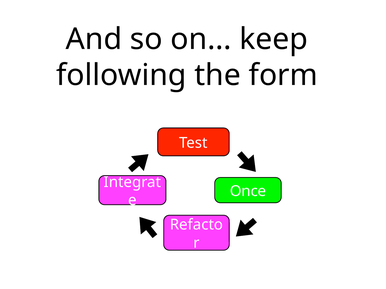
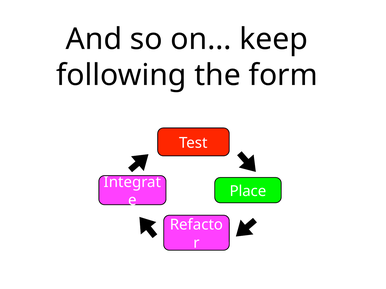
Once: Once -> Place
